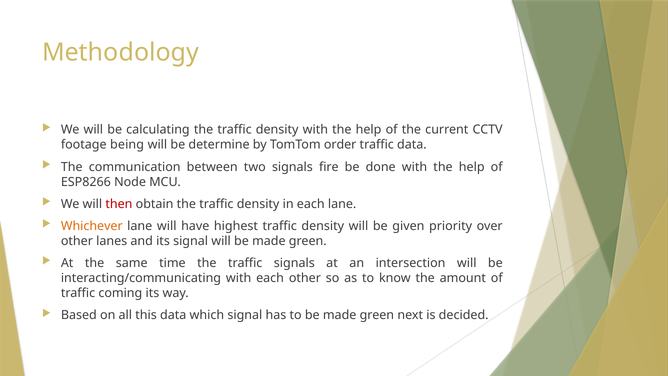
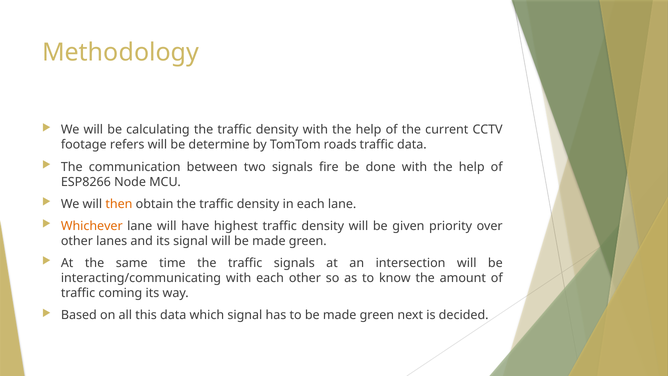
being: being -> refers
order: order -> roads
then colour: red -> orange
